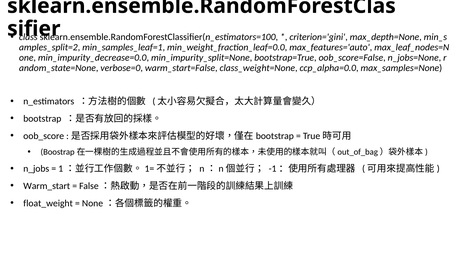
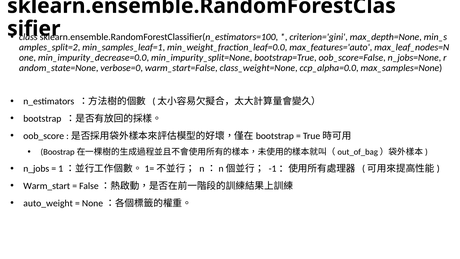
float_weight: float_weight -> auto_weight
